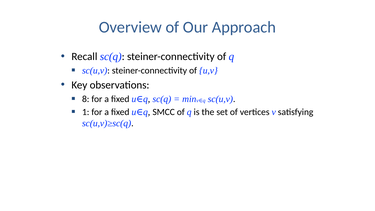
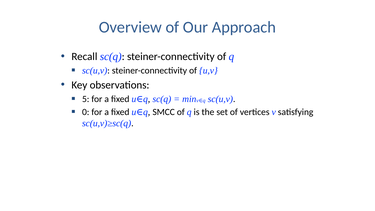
8: 8 -> 5
1: 1 -> 0
